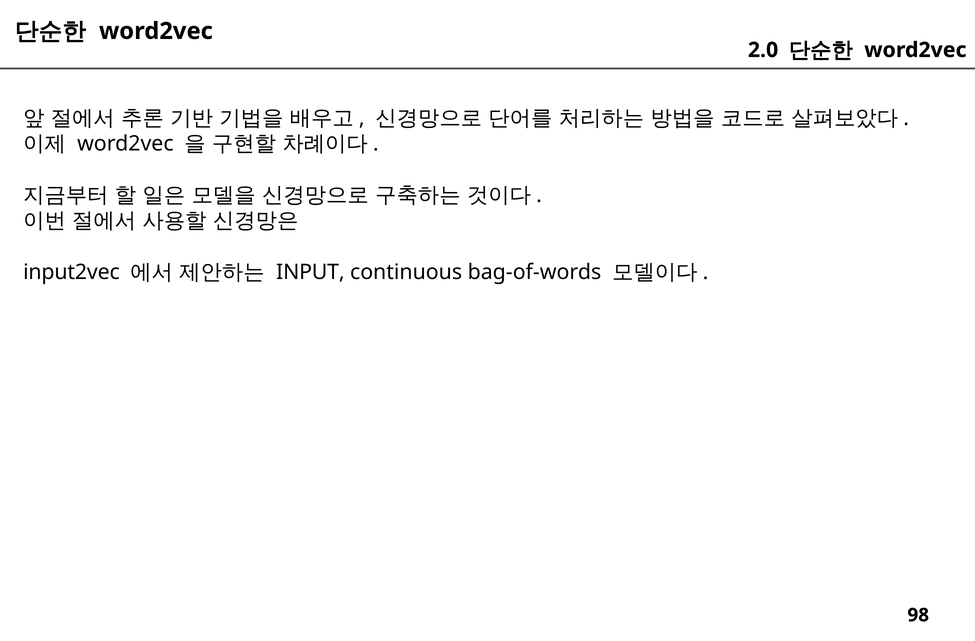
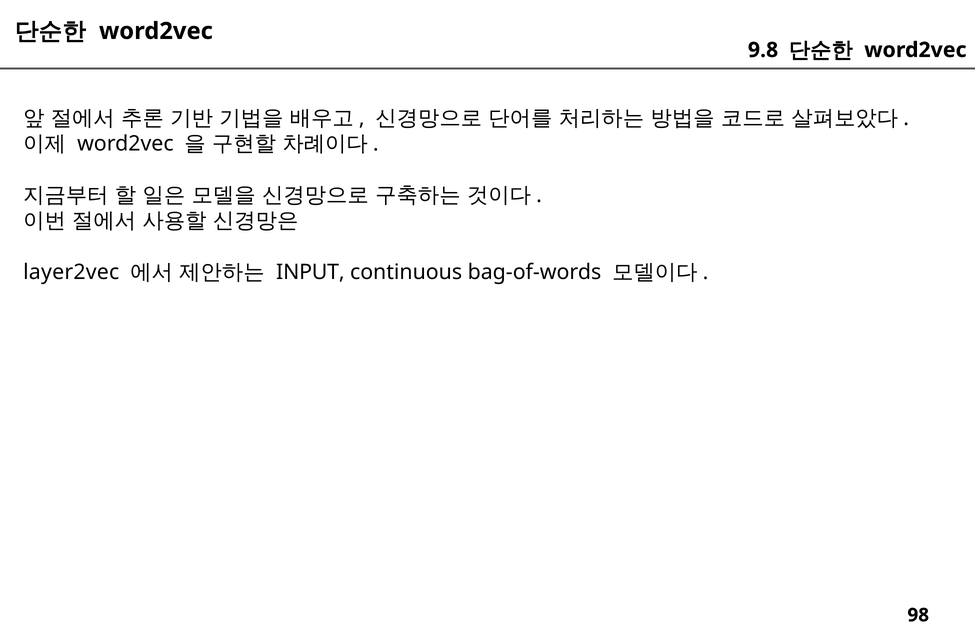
2.0: 2.0 -> 9.8
input2vec: input2vec -> layer2vec
